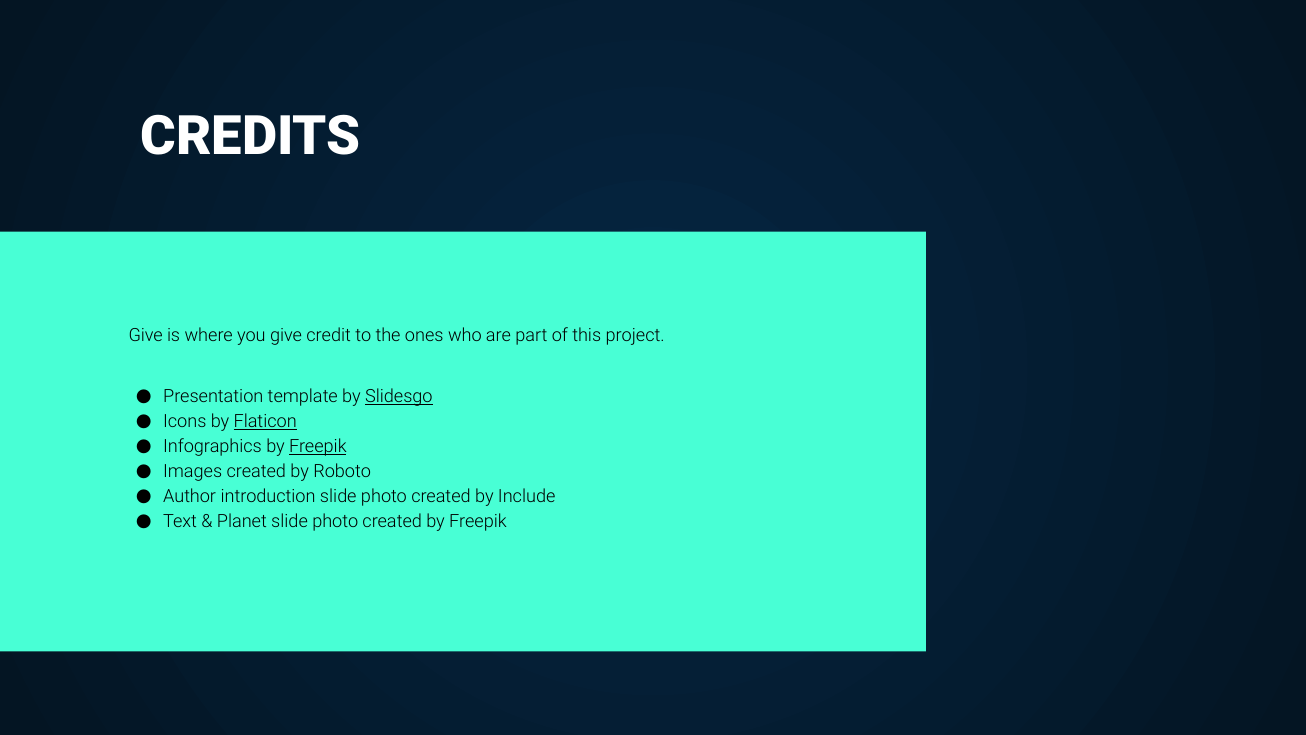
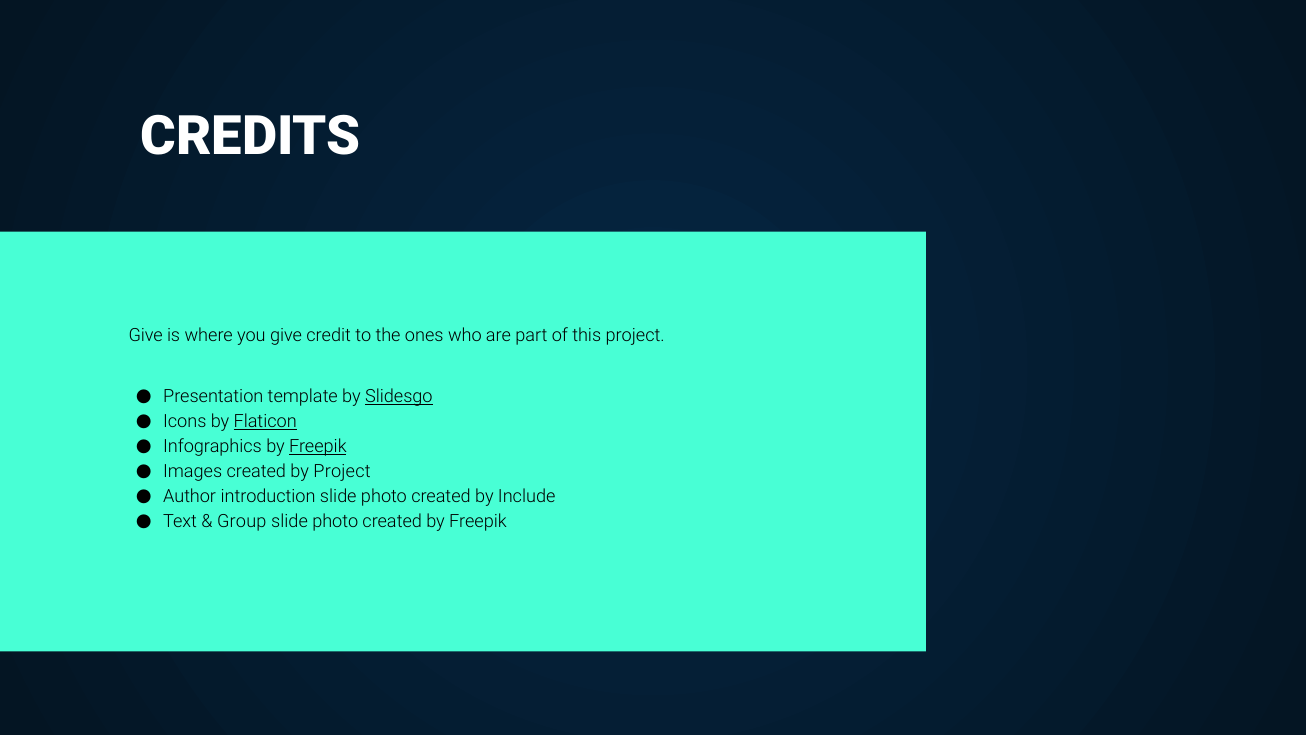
by Roboto: Roboto -> Project
Planet: Planet -> Group
